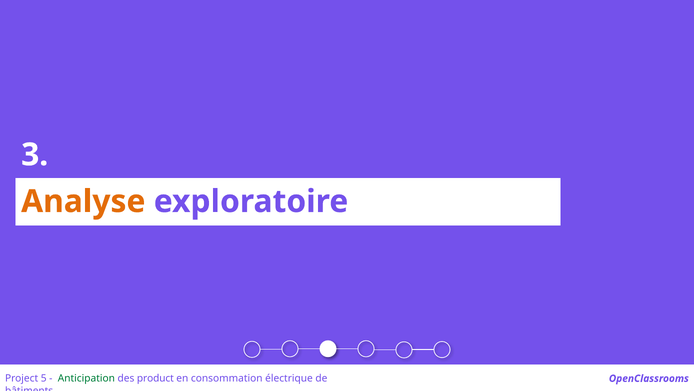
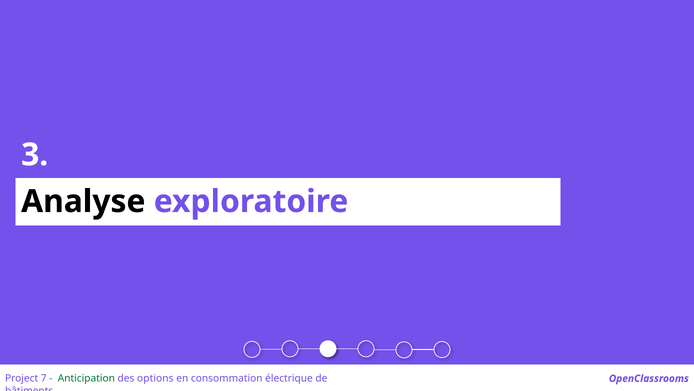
Analyse colour: orange -> black
5: 5 -> 7
product: product -> options
